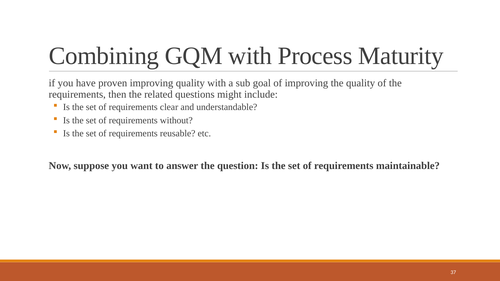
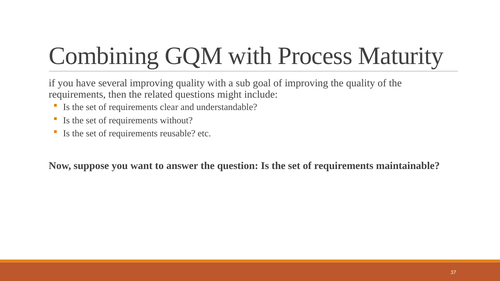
proven: proven -> several
